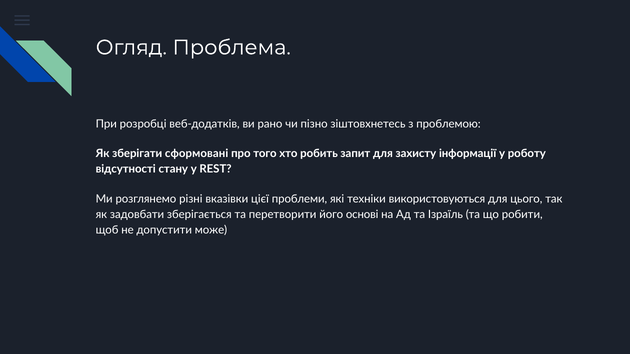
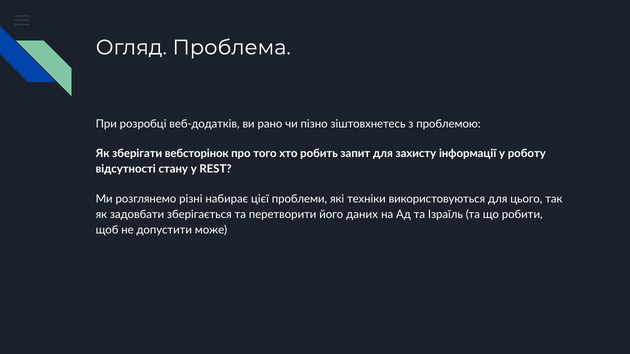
сформовані: сформовані -> вебсторінок
вказівки: вказівки -> набирає
основі: основі -> даних
